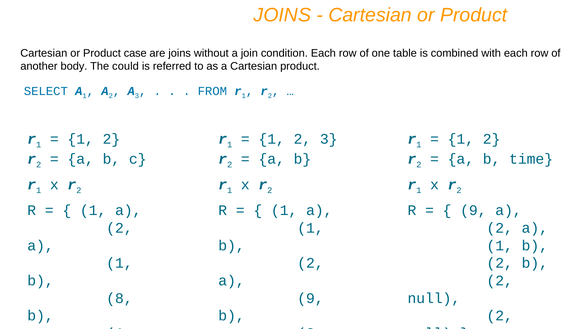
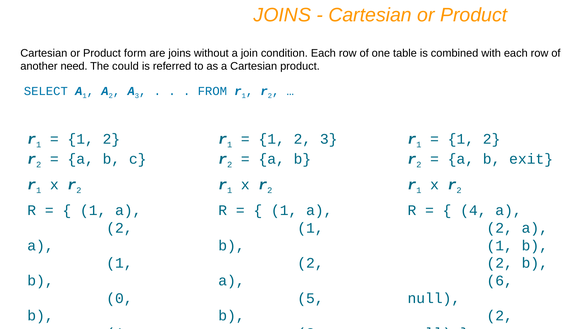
case: case -> form
body: body -> need
time: time -> exit
9 at (473, 211): 9 -> 4
2 at (500, 281): 2 -> 6
8: 8 -> 0
9 at (310, 298): 9 -> 5
